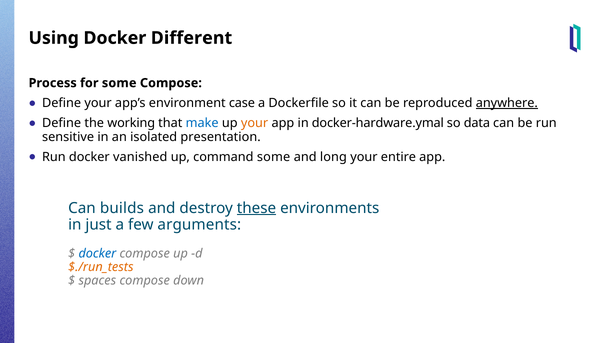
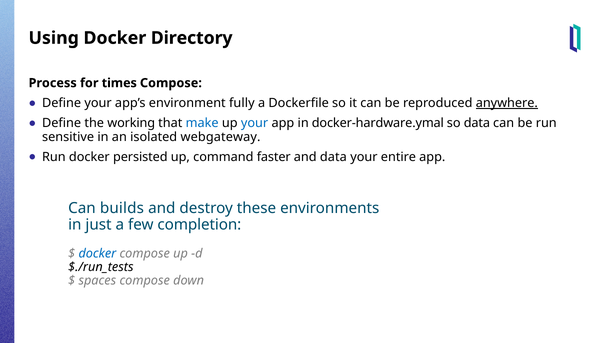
Different: Different -> Directory
for some: some -> times
case: case -> fully
your at (255, 123) colour: orange -> blue
presentation: presentation -> webgateway
vanished: vanished -> persisted
command some: some -> faster
and long: long -> data
these underline: present -> none
arguments: arguments -> completion
$./run_tests colour: orange -> black
